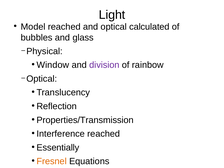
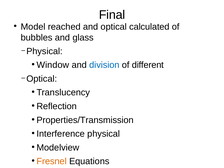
Light: Light -> Final
division colour: purple -> blue
rainbow: rainbow -> different
Interference reached: reached -> physical
Essentially: Essentially -> Modelview
